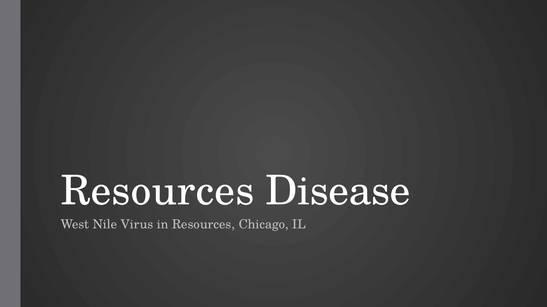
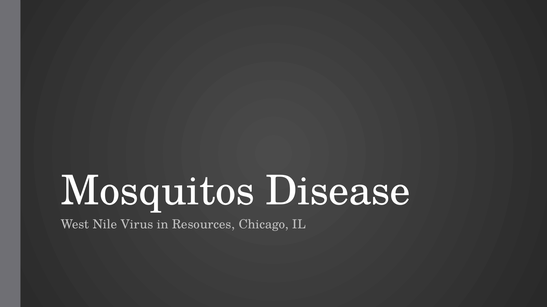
Resources at (158, 191): Resources -> Mosquitos
